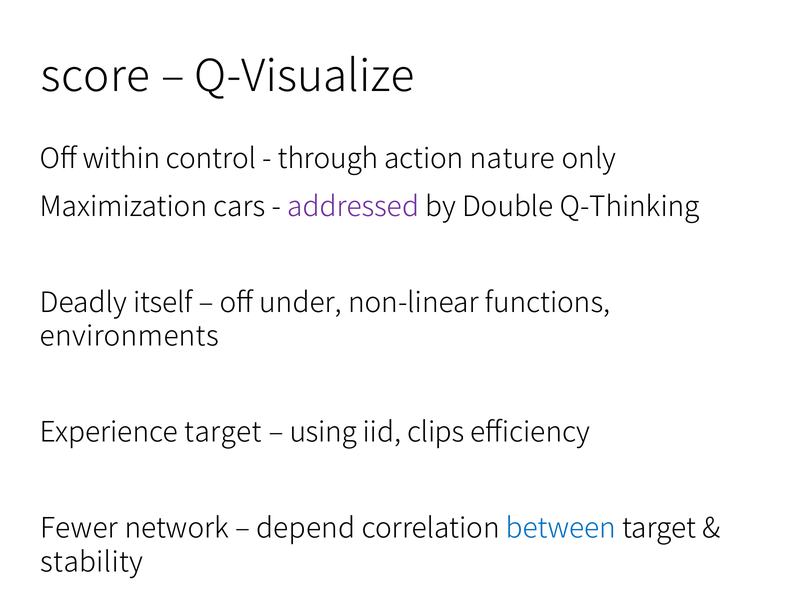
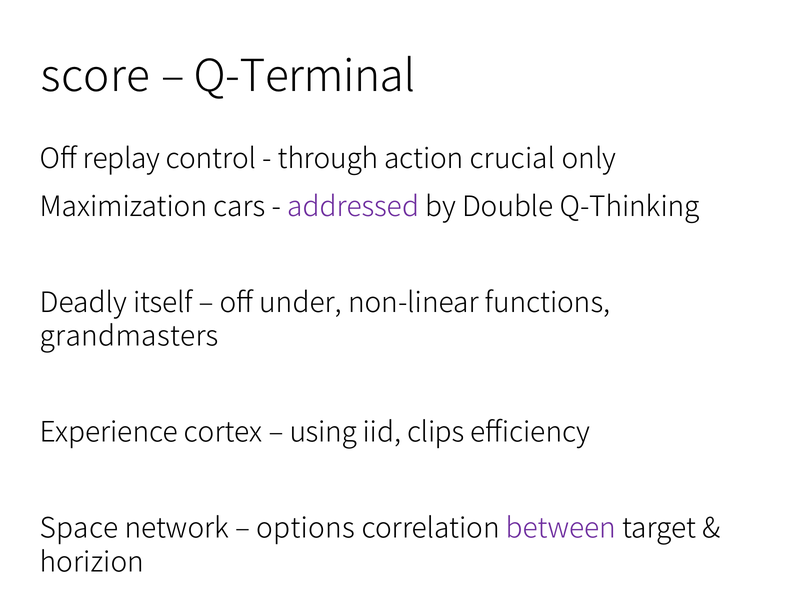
Q-Visualize: Q-Visualize -> Q-Terminal
within: within -> replay
nature: nature -> crucial
environments: environments -> grandmasters
Experience target: target -> cortex
Fewer: Fewer -> Space
depend: depend -> options
between colour: blue -> purple
stability: stability -> horizion
